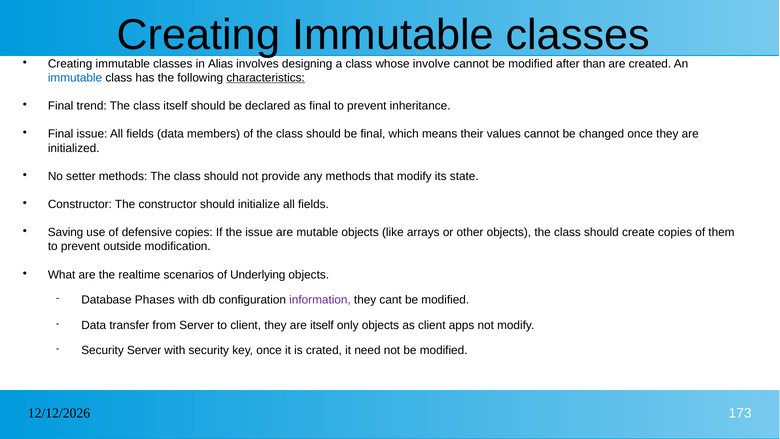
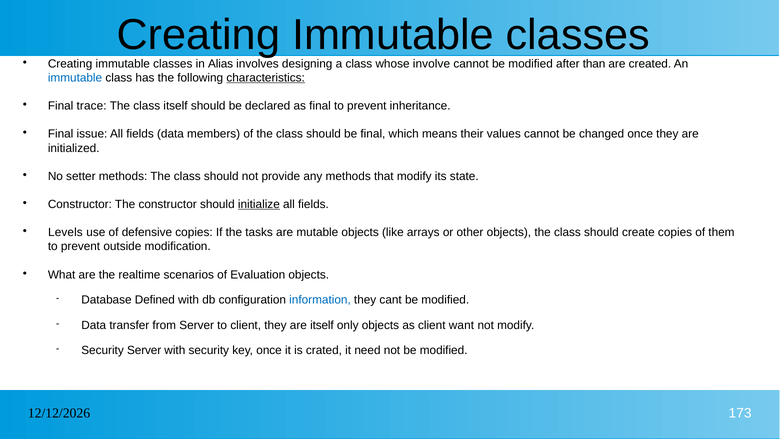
trend: trend -> trace
initialize underline: none -> present
Saving: Saving -> Levels
the issue: issue -> tasks
Underlying: Underlying -> Evaluation
Phases: Phases -> Defined
information colour: purple -> blue
apps: apps -> want
